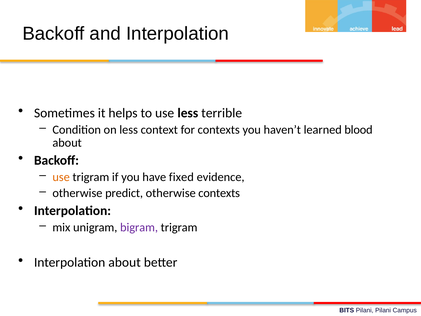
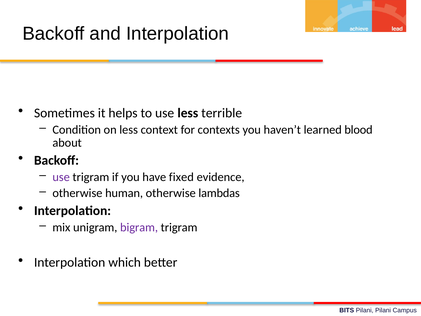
use at (61, 177) colour: orange -> purple
predict: predict -> human
otherwise contexts: contexts -> lambdas
Interpolation about: about -> which
